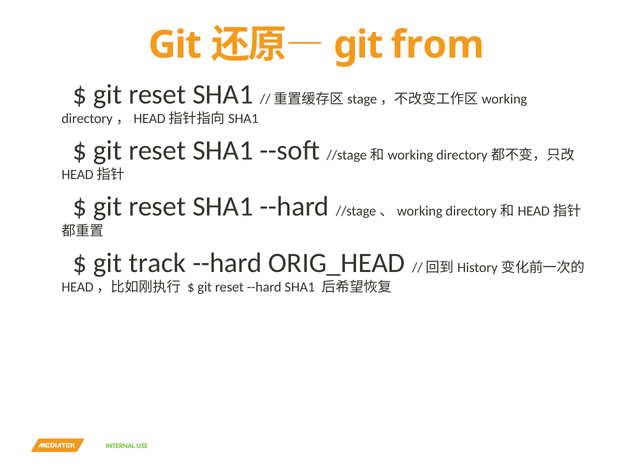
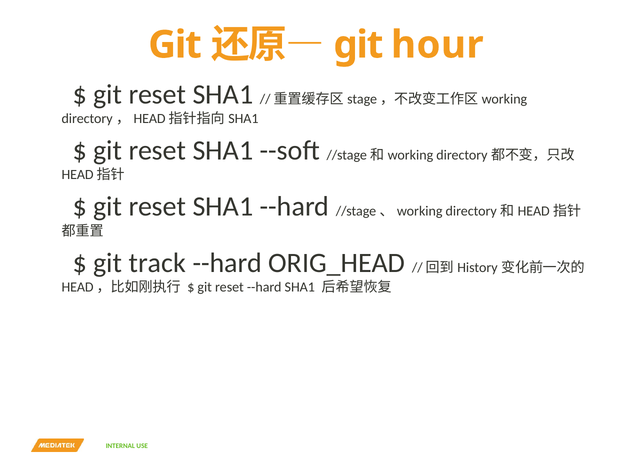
from: from -> hour
